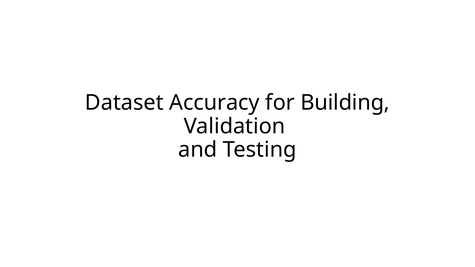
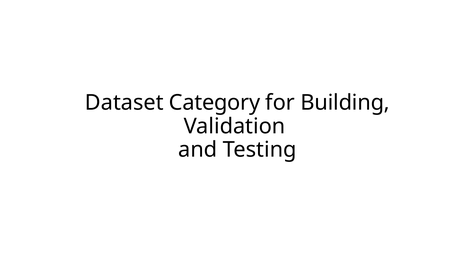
Accuracy: Accuracy -> Category
